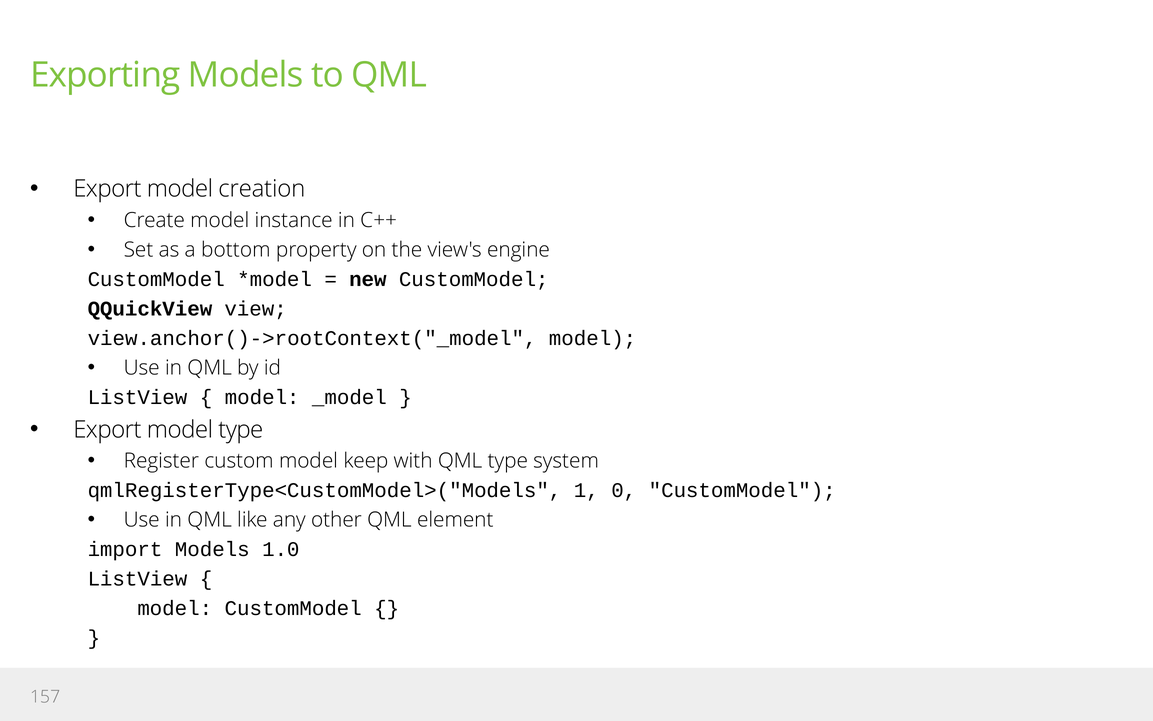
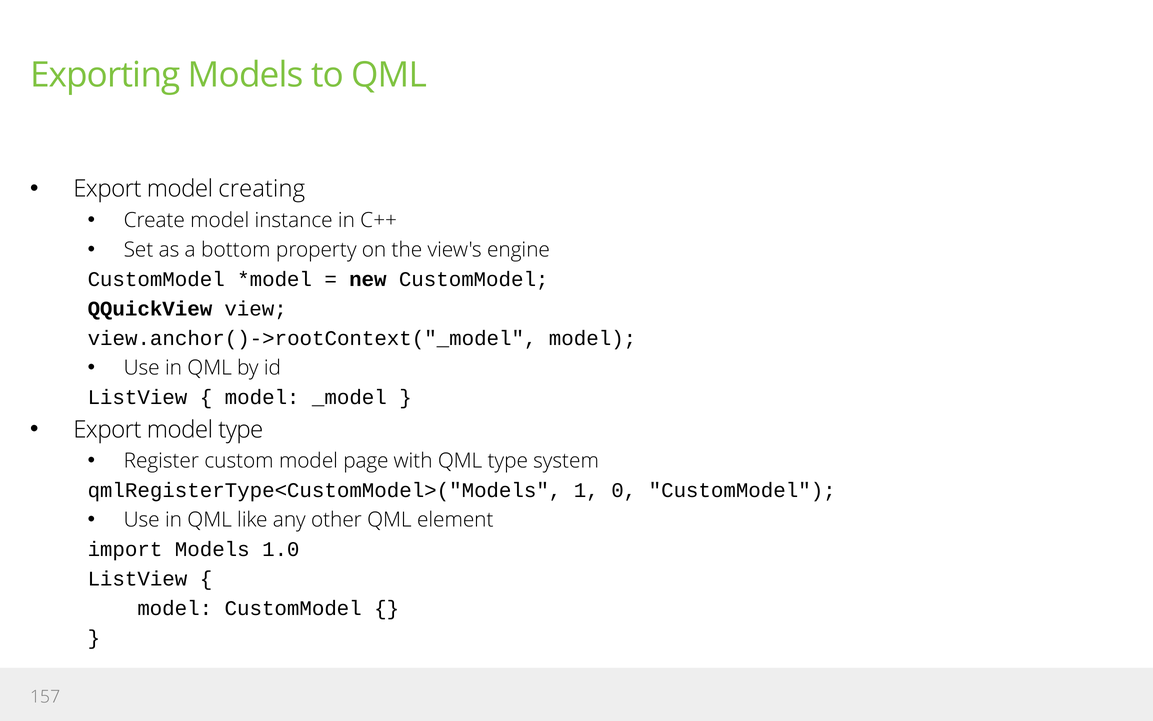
creation: creation -> creating
keep: keep -> page
